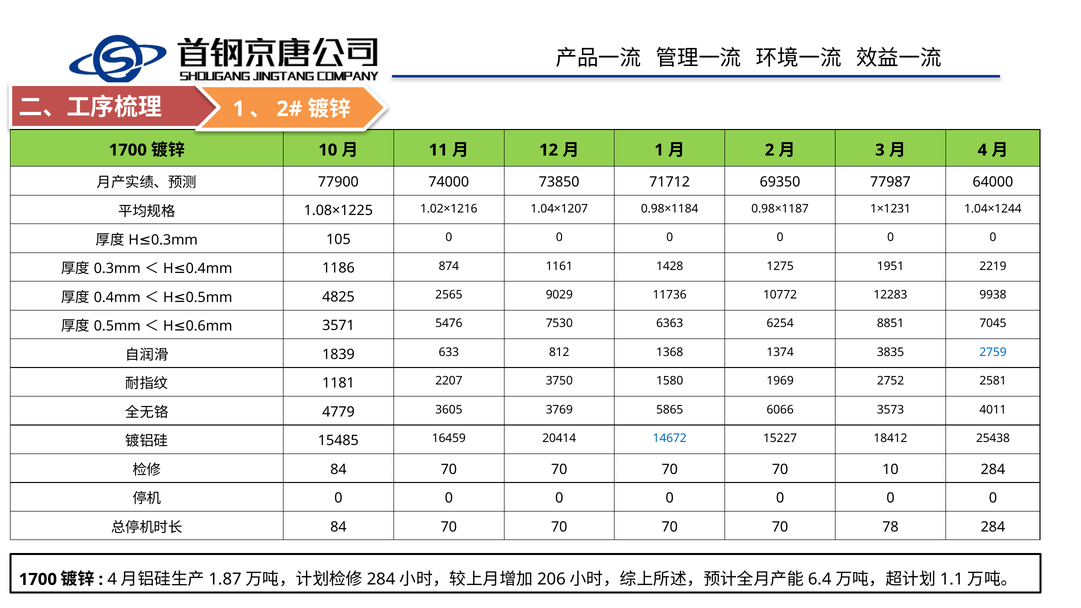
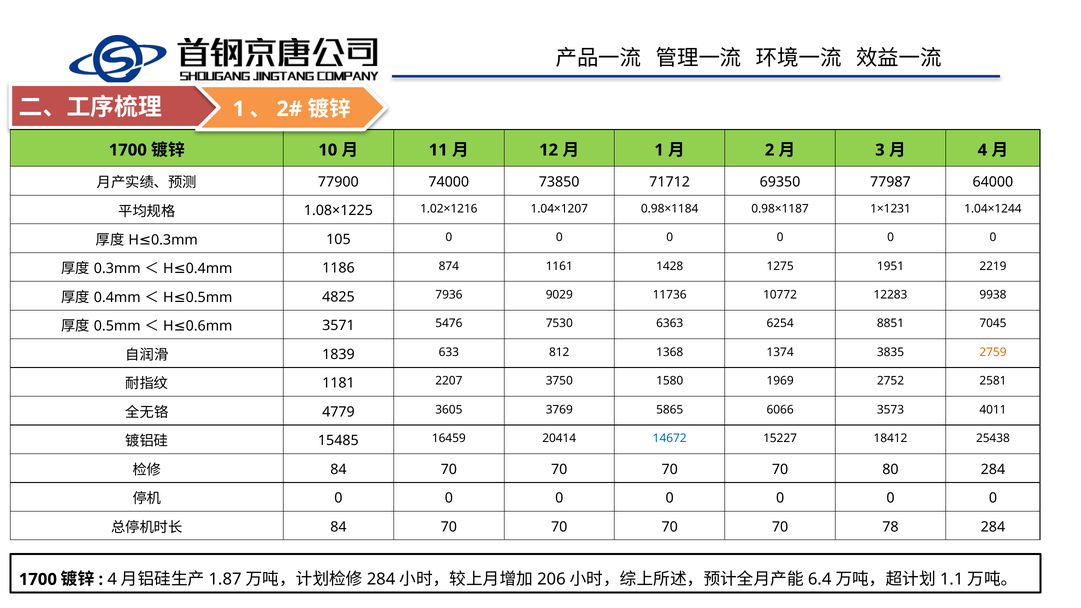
2565: 2565 -> 7936
2759 colour: blue -> orange
70 10: 10 -> 80
